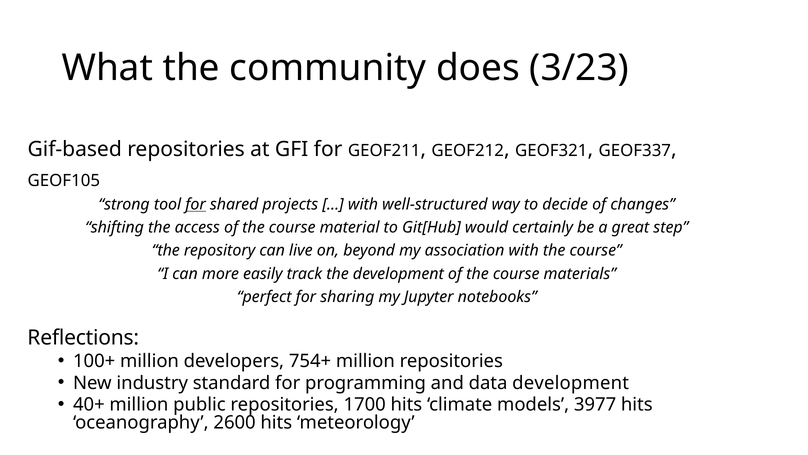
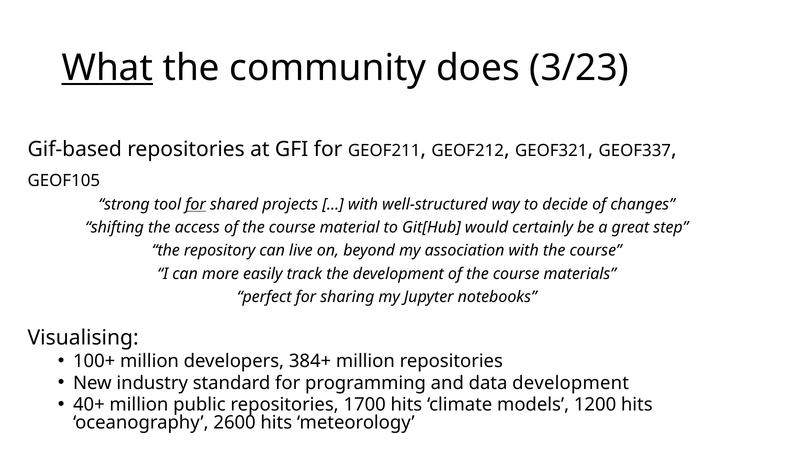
What underline: none -> present
Reflections: Reflections -> Visualising
754+: 754+ -> 384+
3977: 3977 -> 1200
